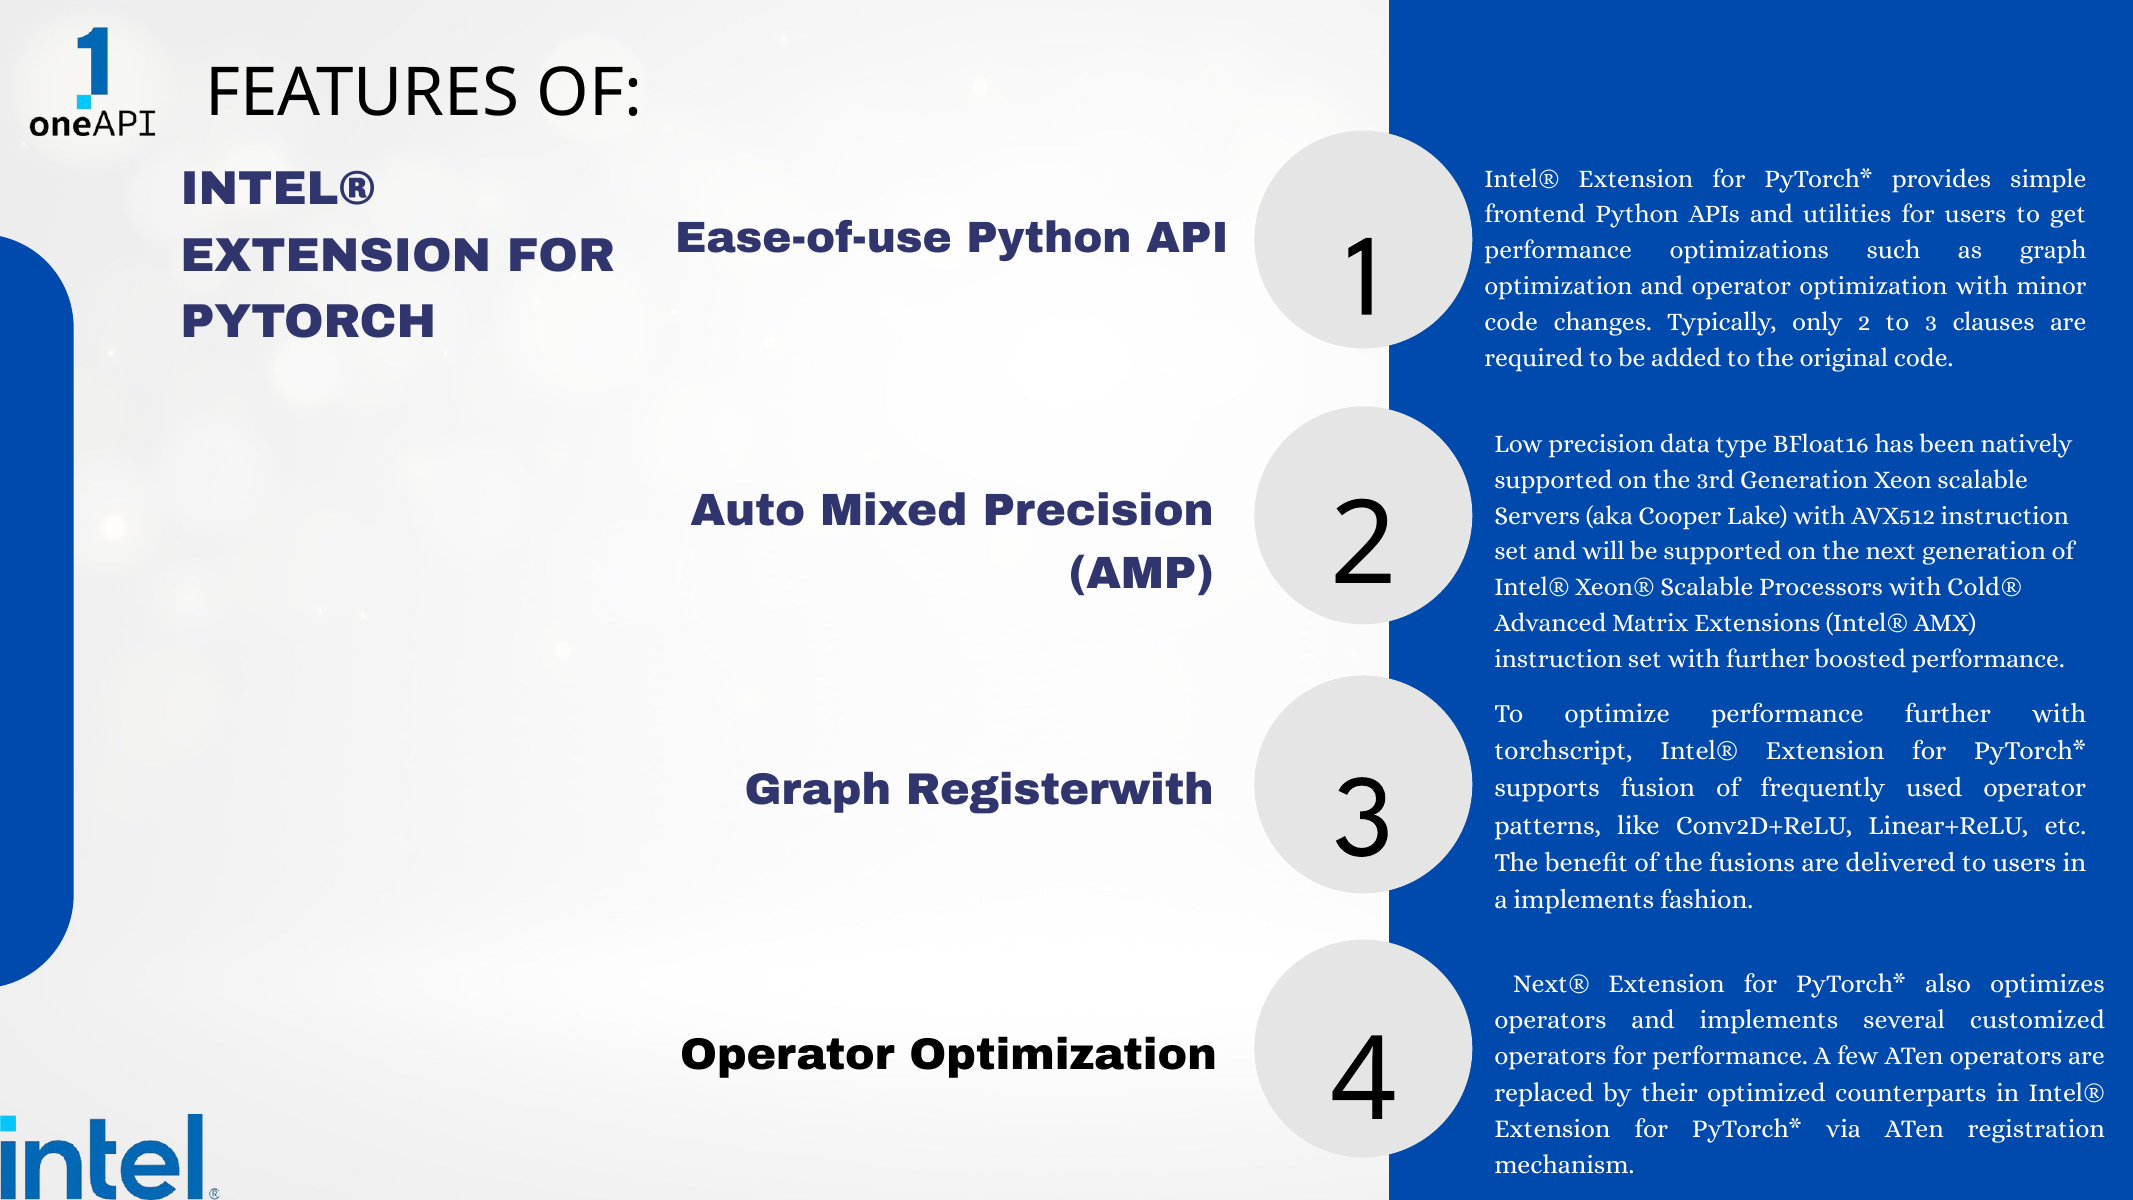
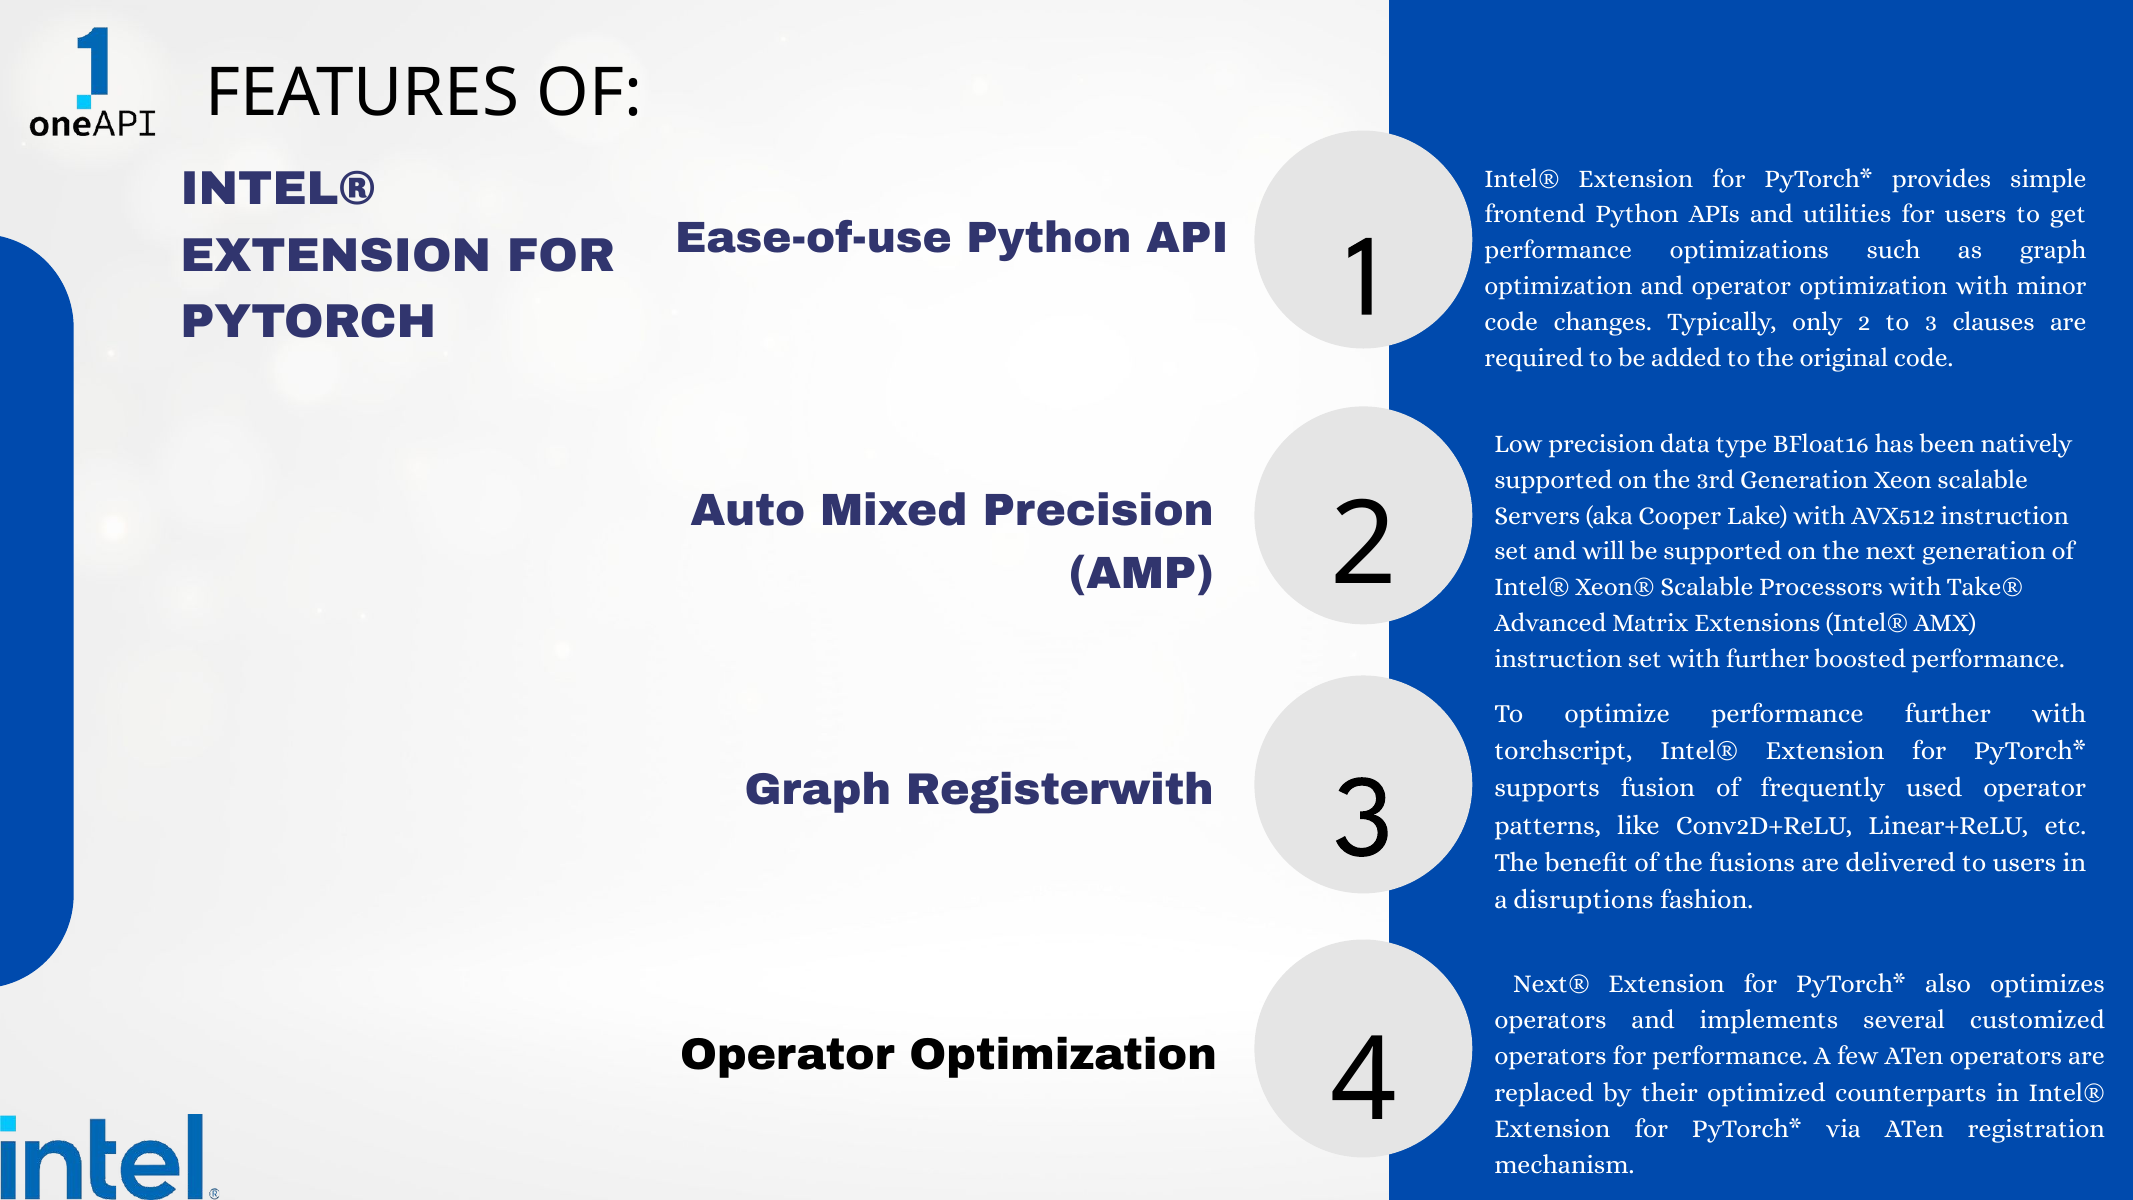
Cold®: Cold® -> Take®
a implements: implements -> disruptions
